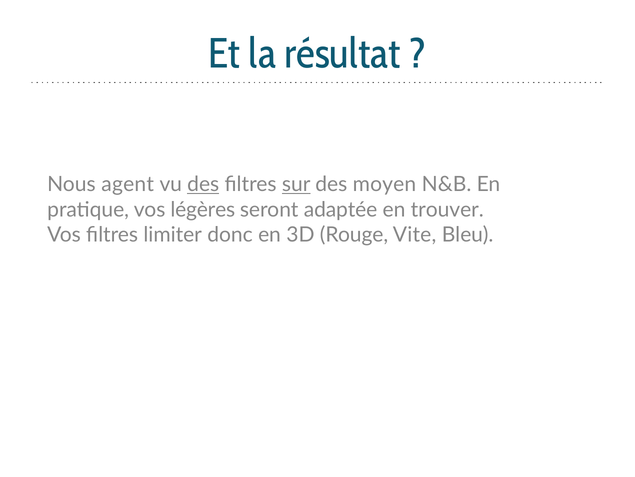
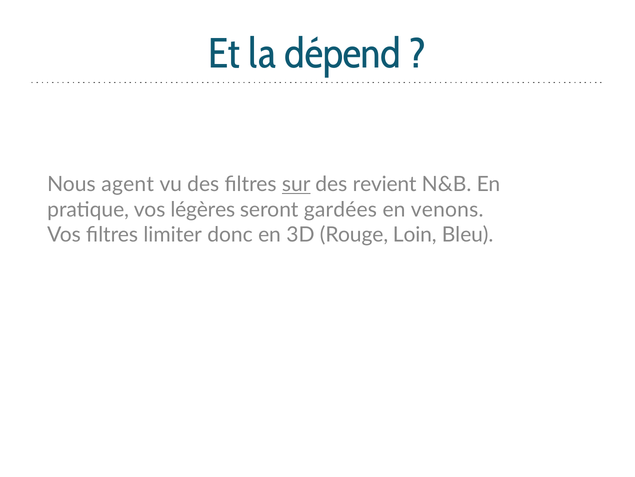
résultat: résultat -> dépend
des at (203, 184) underline: present -> none
moyen: moyen -> revient
adaptée: adaptée -> gardées
trouver: trouver -> venons
Vite: Vite -> Loin
